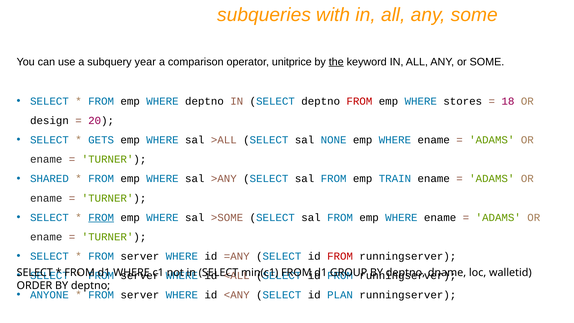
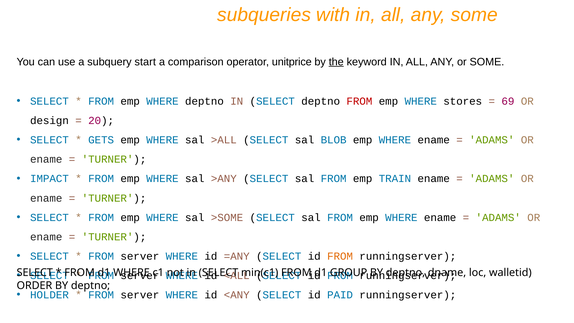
year: year -> start
18: 18 -> 69
NONE: NONE -> BLOB
SHARED: SHARED -> IMPACT
FROM at (101, 217) underline: present -> none
FROM at (340, 256) colour: red -> orange
ANYONE: ANYONE -> HOLDER
PLAN: PLAN -> PAID
